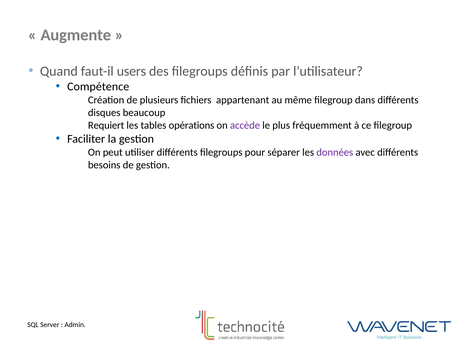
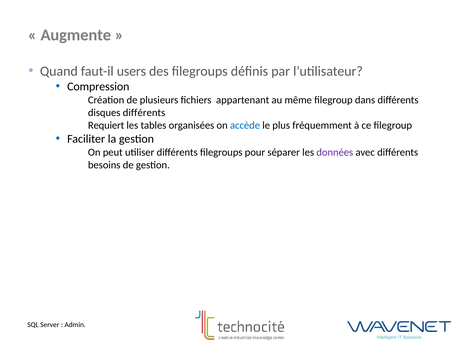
Compétence: Compétence -> Compression
disques beaucoup: beaucoup -> différents
opérations: opérations -> organisées
accède colour: purple -> blue
